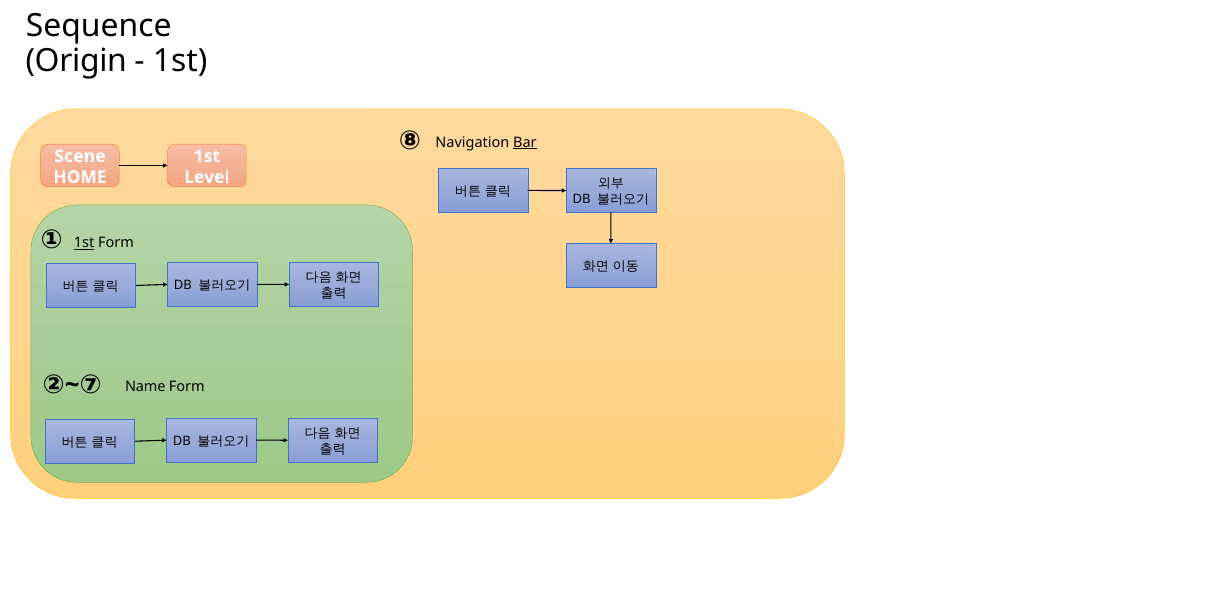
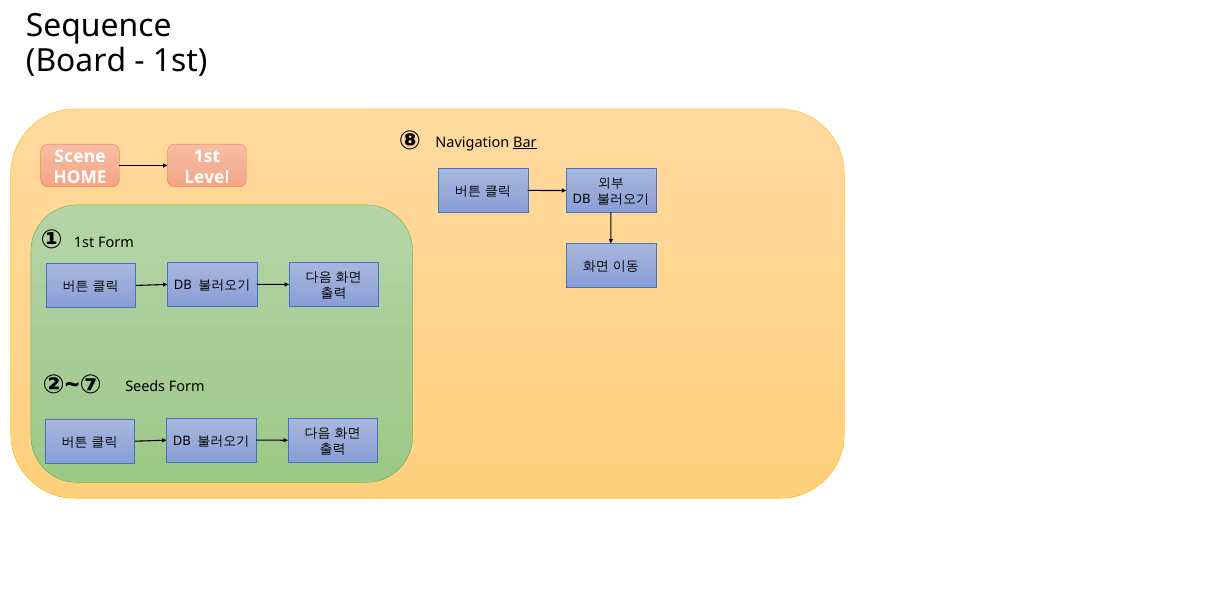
Origin: Origin -> Board
1st at (84, 243) underline: present -> none
Name: Name -> Seeds
